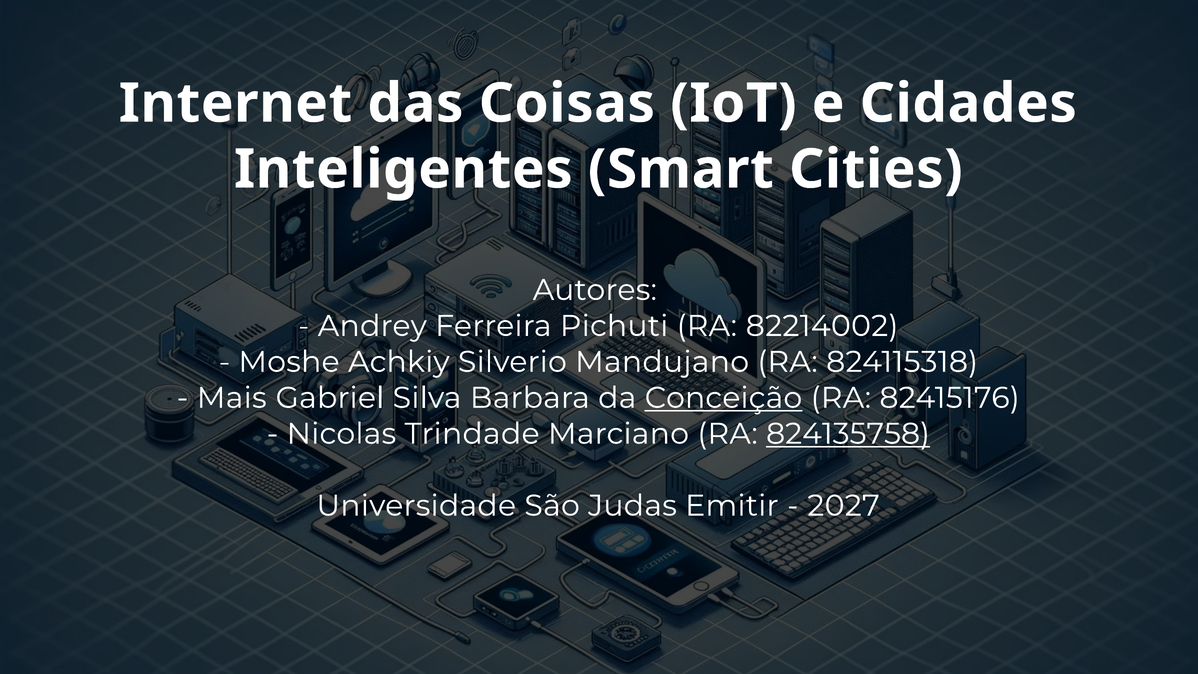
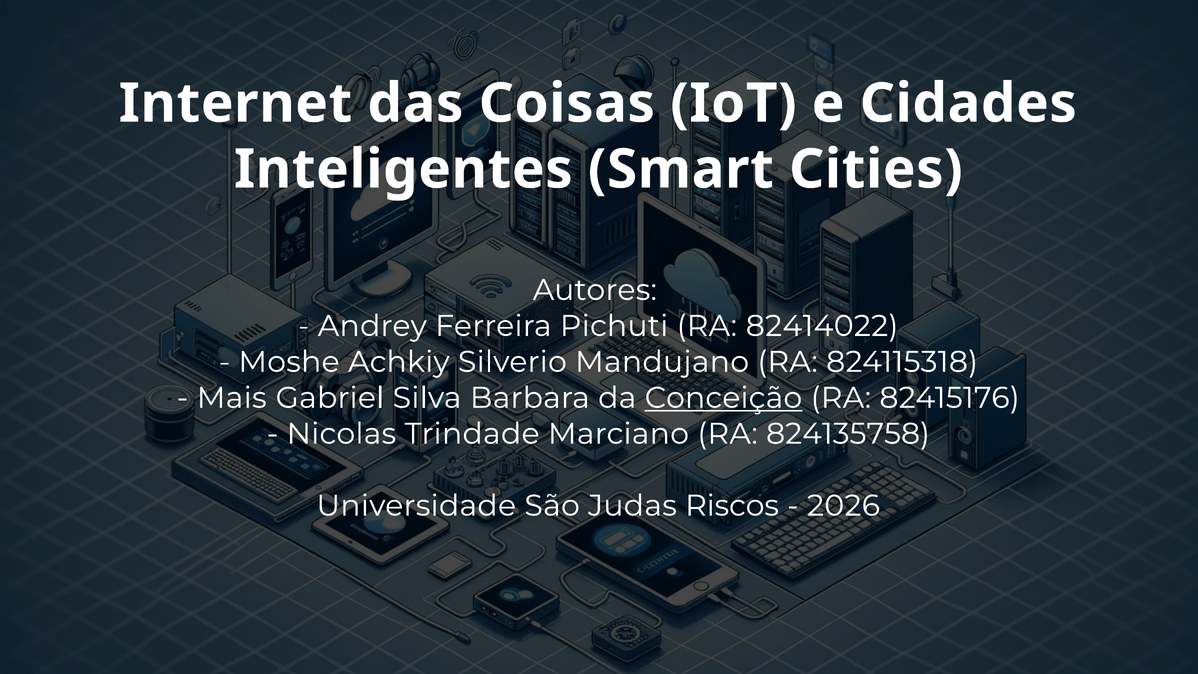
82214002: 82214002 -> 82414022
824135758 underline: present -> none
Emitir: Emitir -> Riscos
2027: 2027 -> 2026
